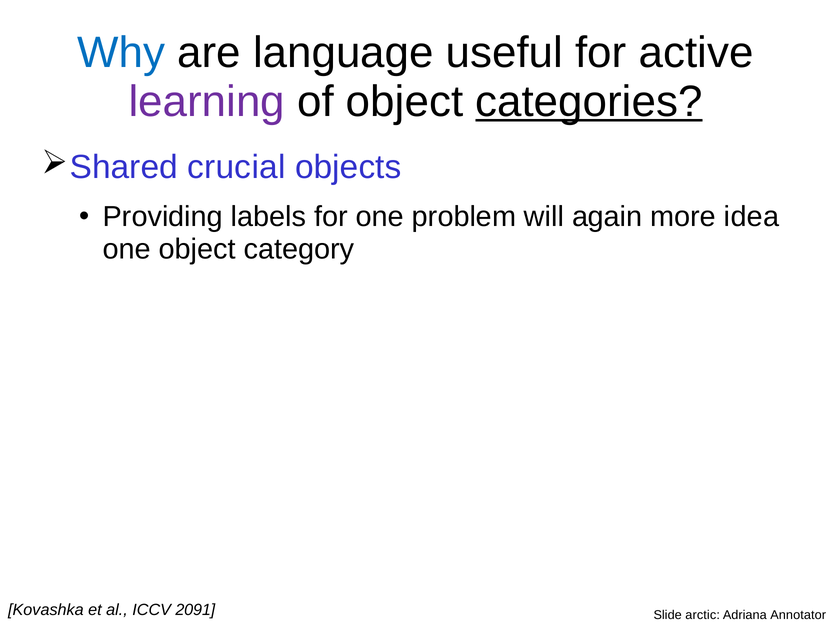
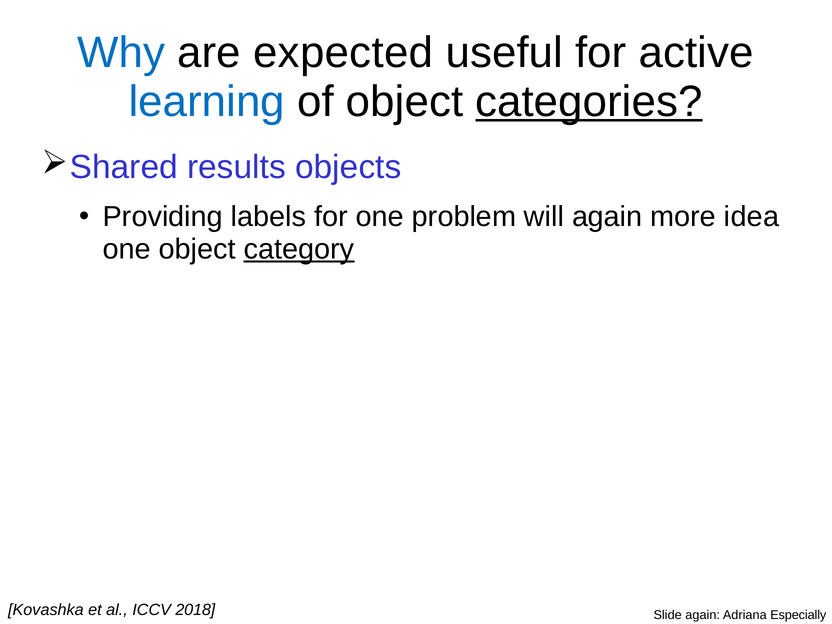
language: language -> expected
learning colour: purple -> blue
crucial: crucial -> results
category underline: none -> present
2091: 2091 -> 2018
Slide arctic: arctic -> again
Annotator: Annotator -> Especially
